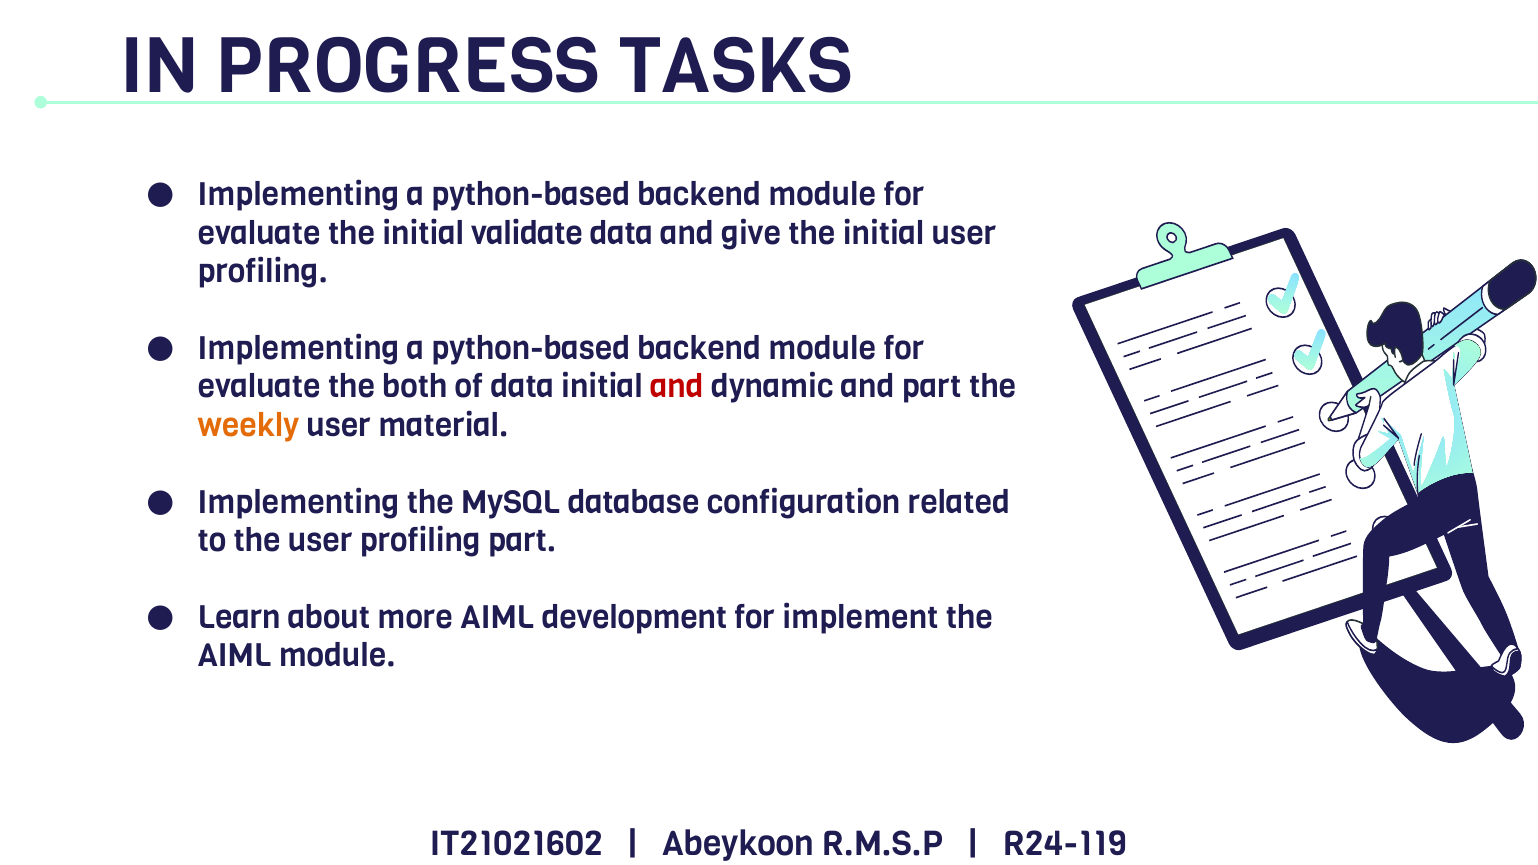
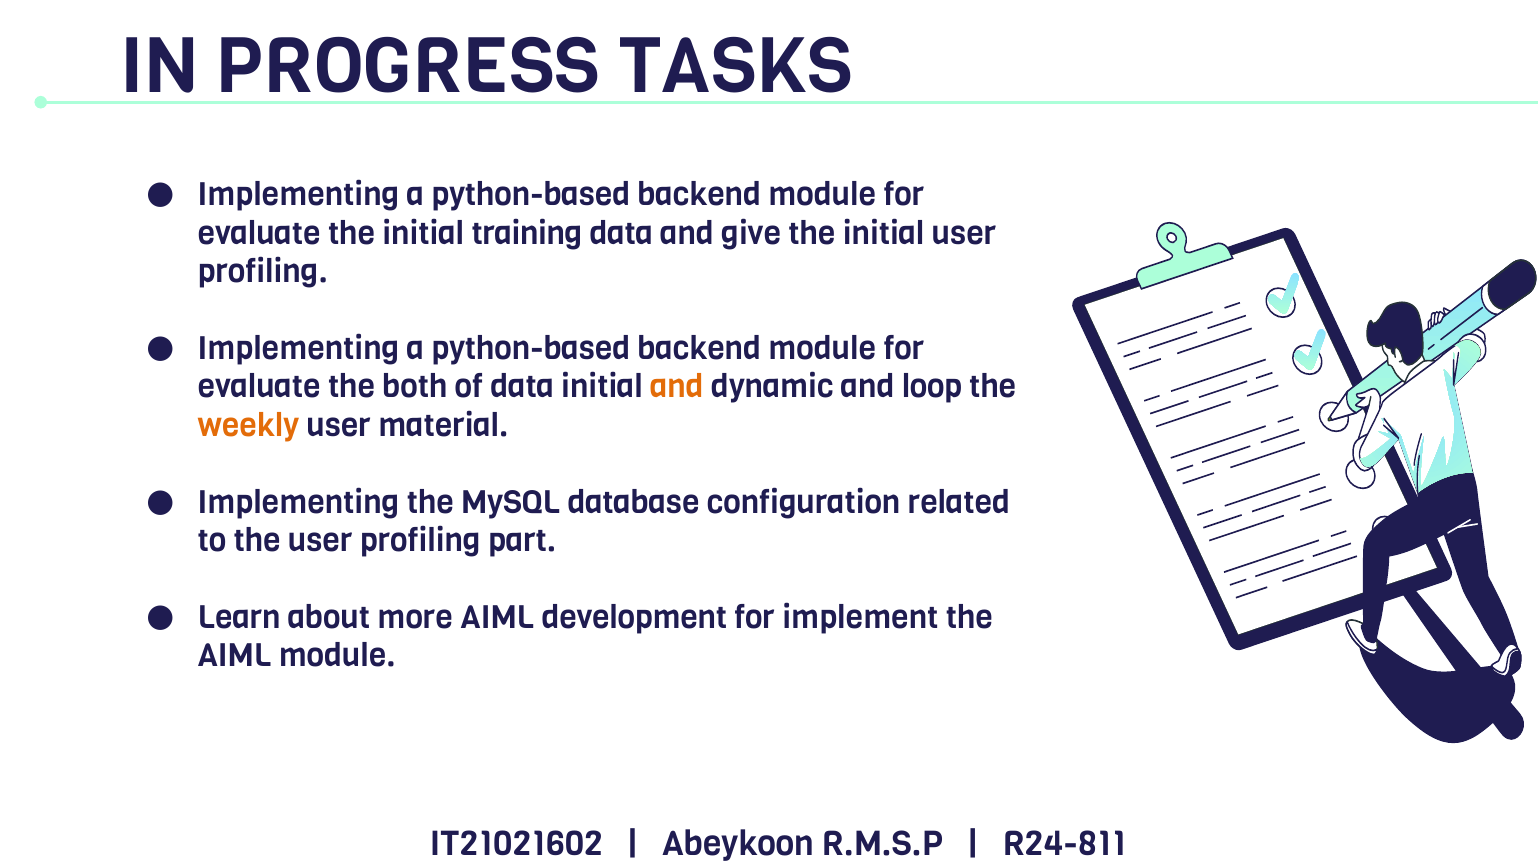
validate: validate -> training
and at (677, 387) colour: red -> orange
and part: part -> loop
R24-119: R24-119 -> R24-811
